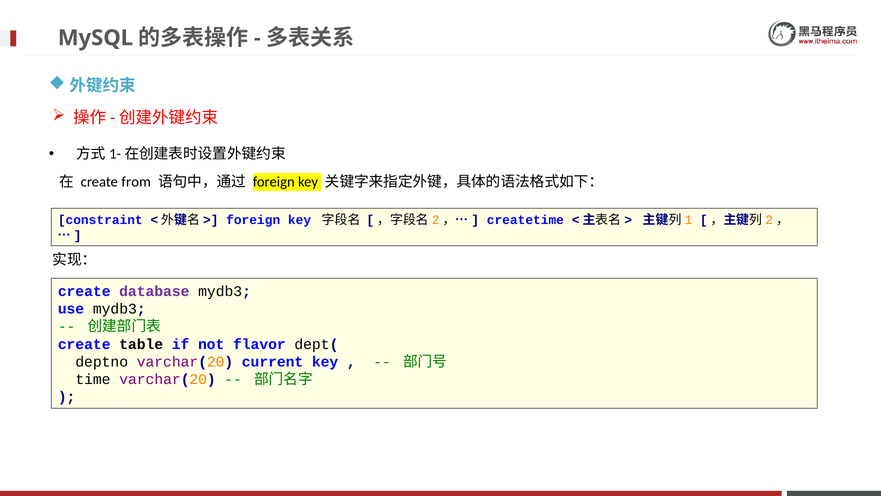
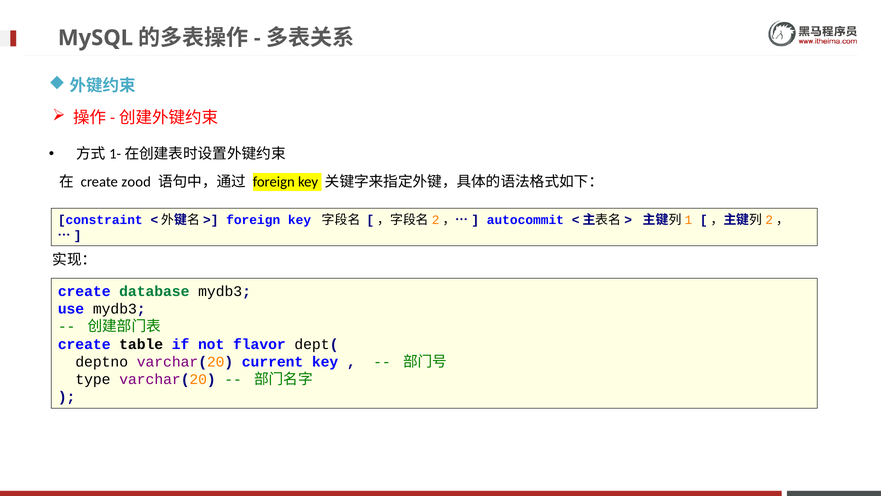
from: from -> zood
createtime: createtime -> autocommit
database colour: purple -> green
time: time -> type
